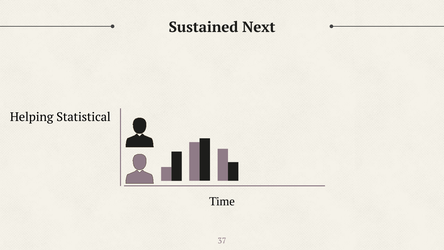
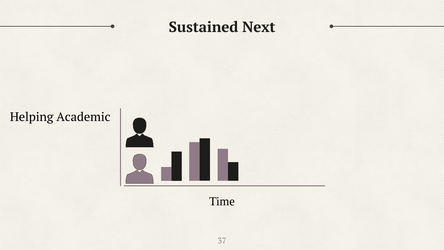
Statistical: Statistical -> Academic
